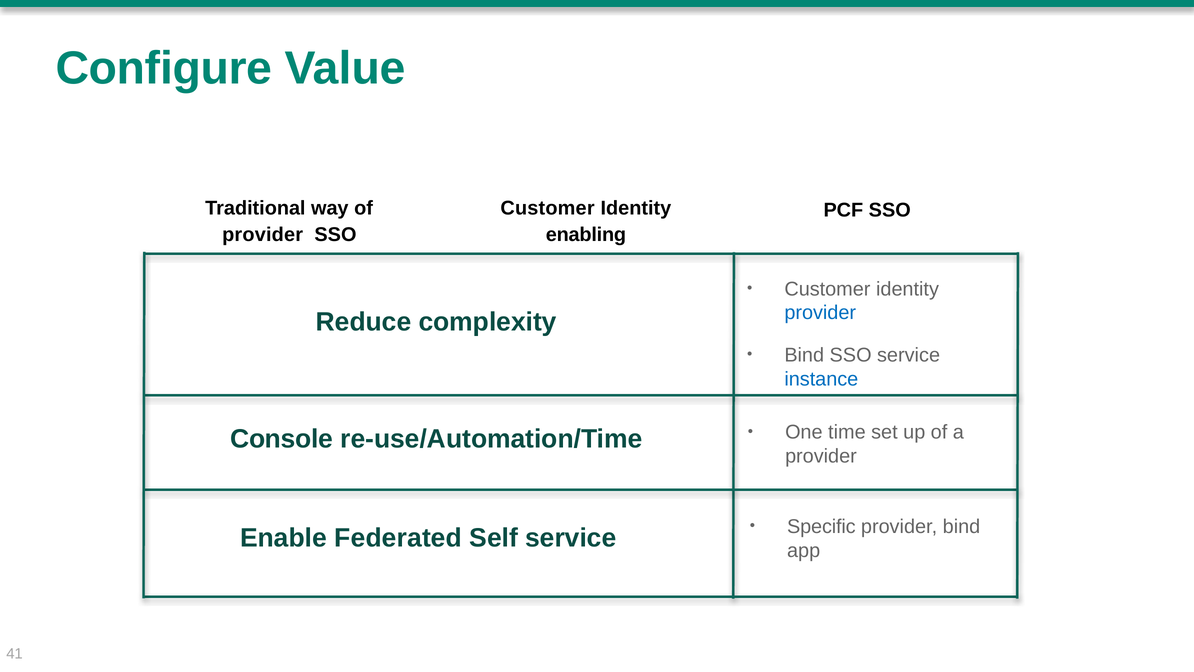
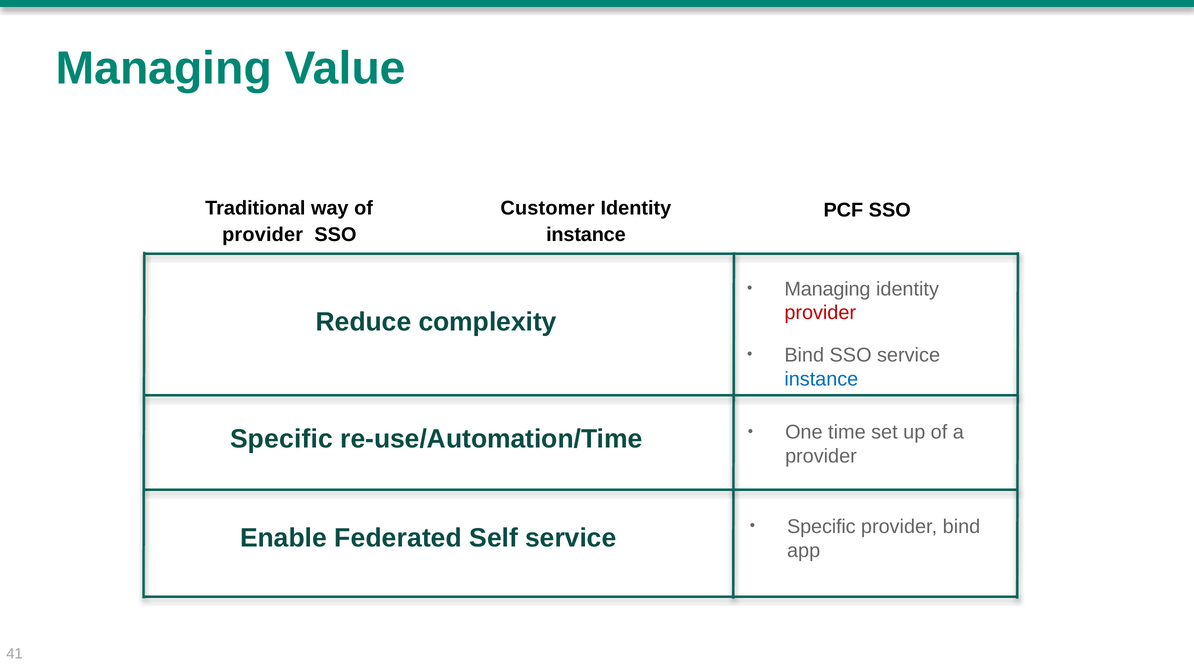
Configure at (164, 69): Configure -> Managing
enabling at (586, 234): enabling -> instance
Customer at (827, 289): Customer -> Managing
provider at (820, 313) colour: blue -> red
Console at (282, 439): Console -> Specific
